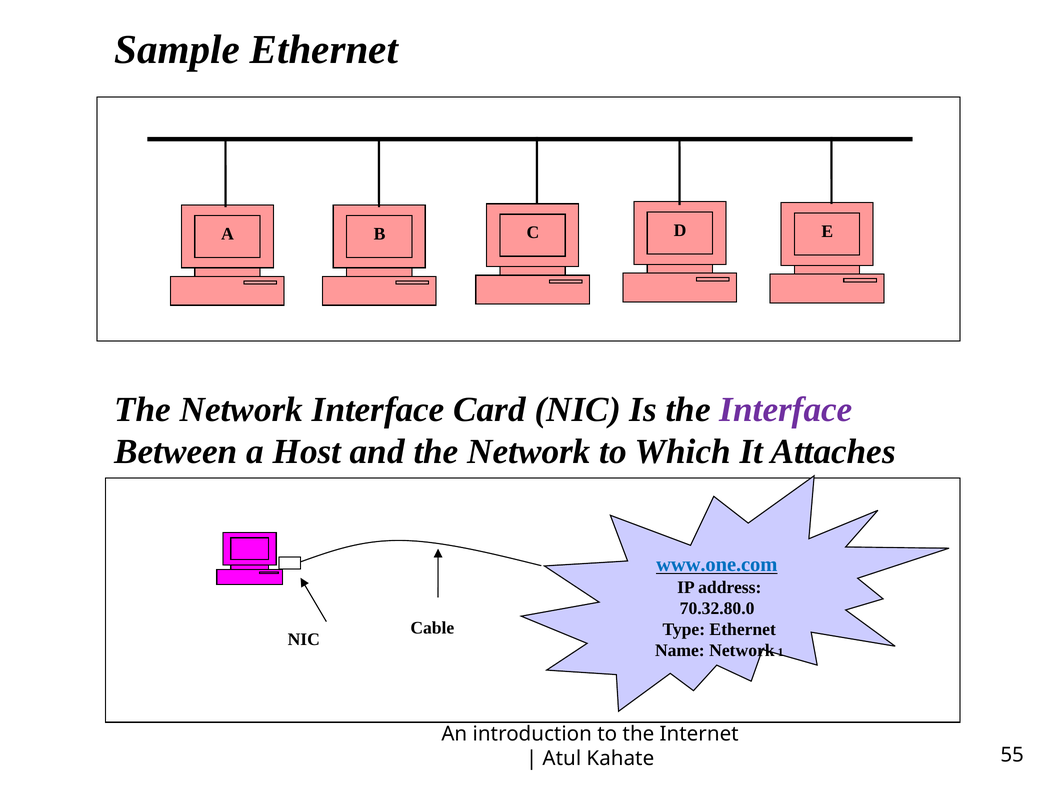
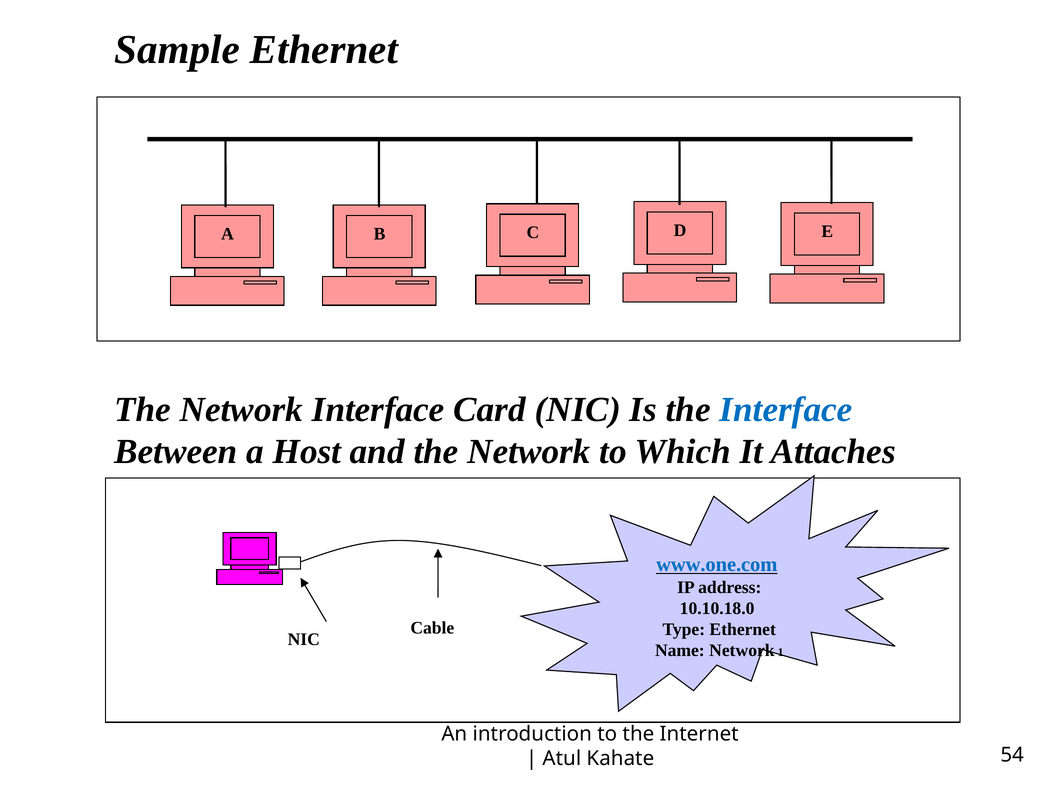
Interface at (786, 409) colour: purple -> blue
70.32.80.0: 70.32.80.0 -> 10.10.18.0
55: 55 -> 54
